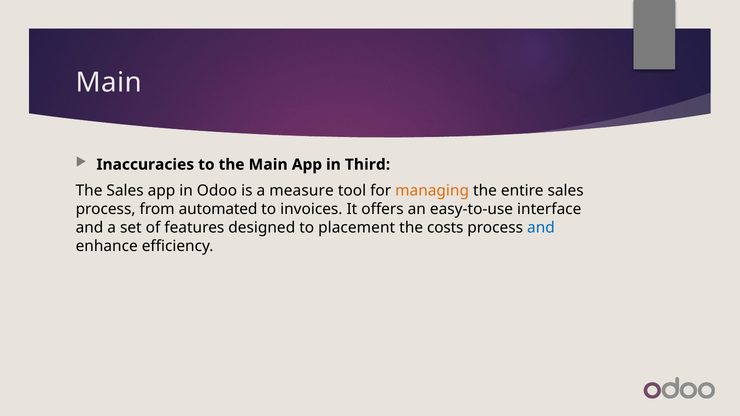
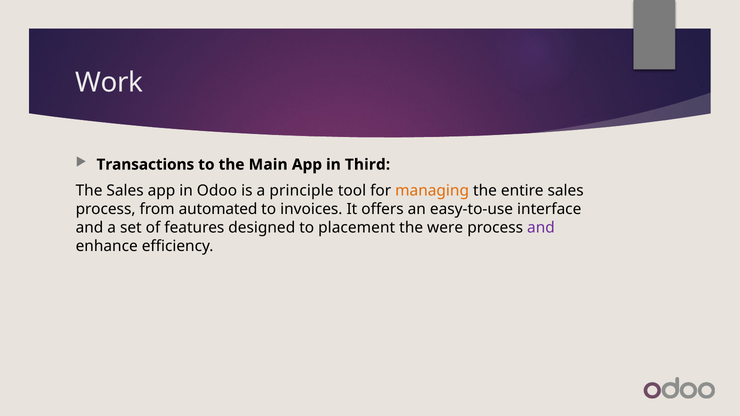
Main at (109, 82): Main -> Work
Inaccuracies: Inaccuracies -> Transactions
measure: measure -> principle
costs: costs -> were
and at (541, 228) colour: blue -> purple
